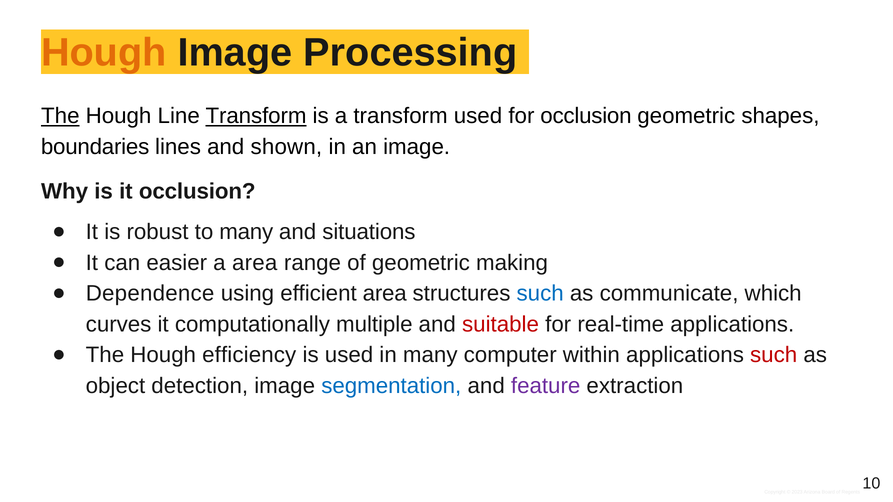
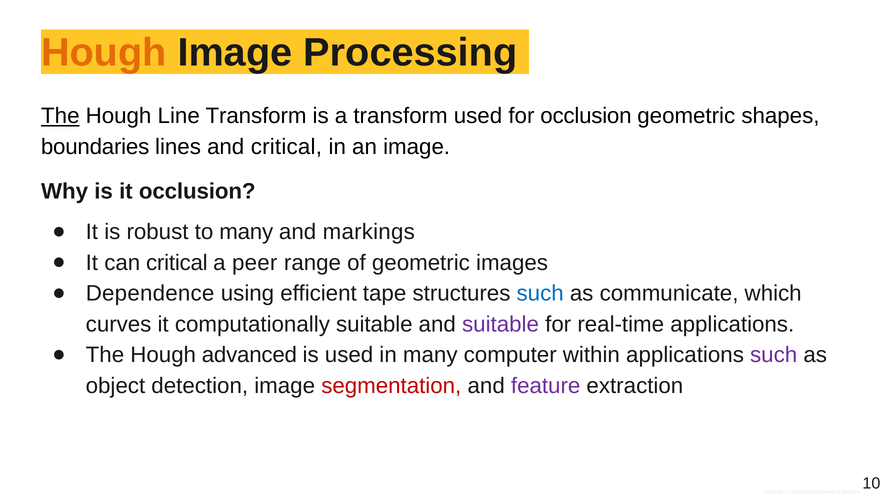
Transform at (256, 116) underline: present -> none
and shown: shown -> critical
situations: situations -> markings
can easier: easier -> critical
a area: area -> peer
making: making -> images
efficient area: area -> tape
computationally multiple: multiple -> suitable
suitable at (501, 324) colour: red -> purple
efficiency: efficiency -> advanced
such at (774, 355) colour: red -> purple
segmentation colour: blue -> red
